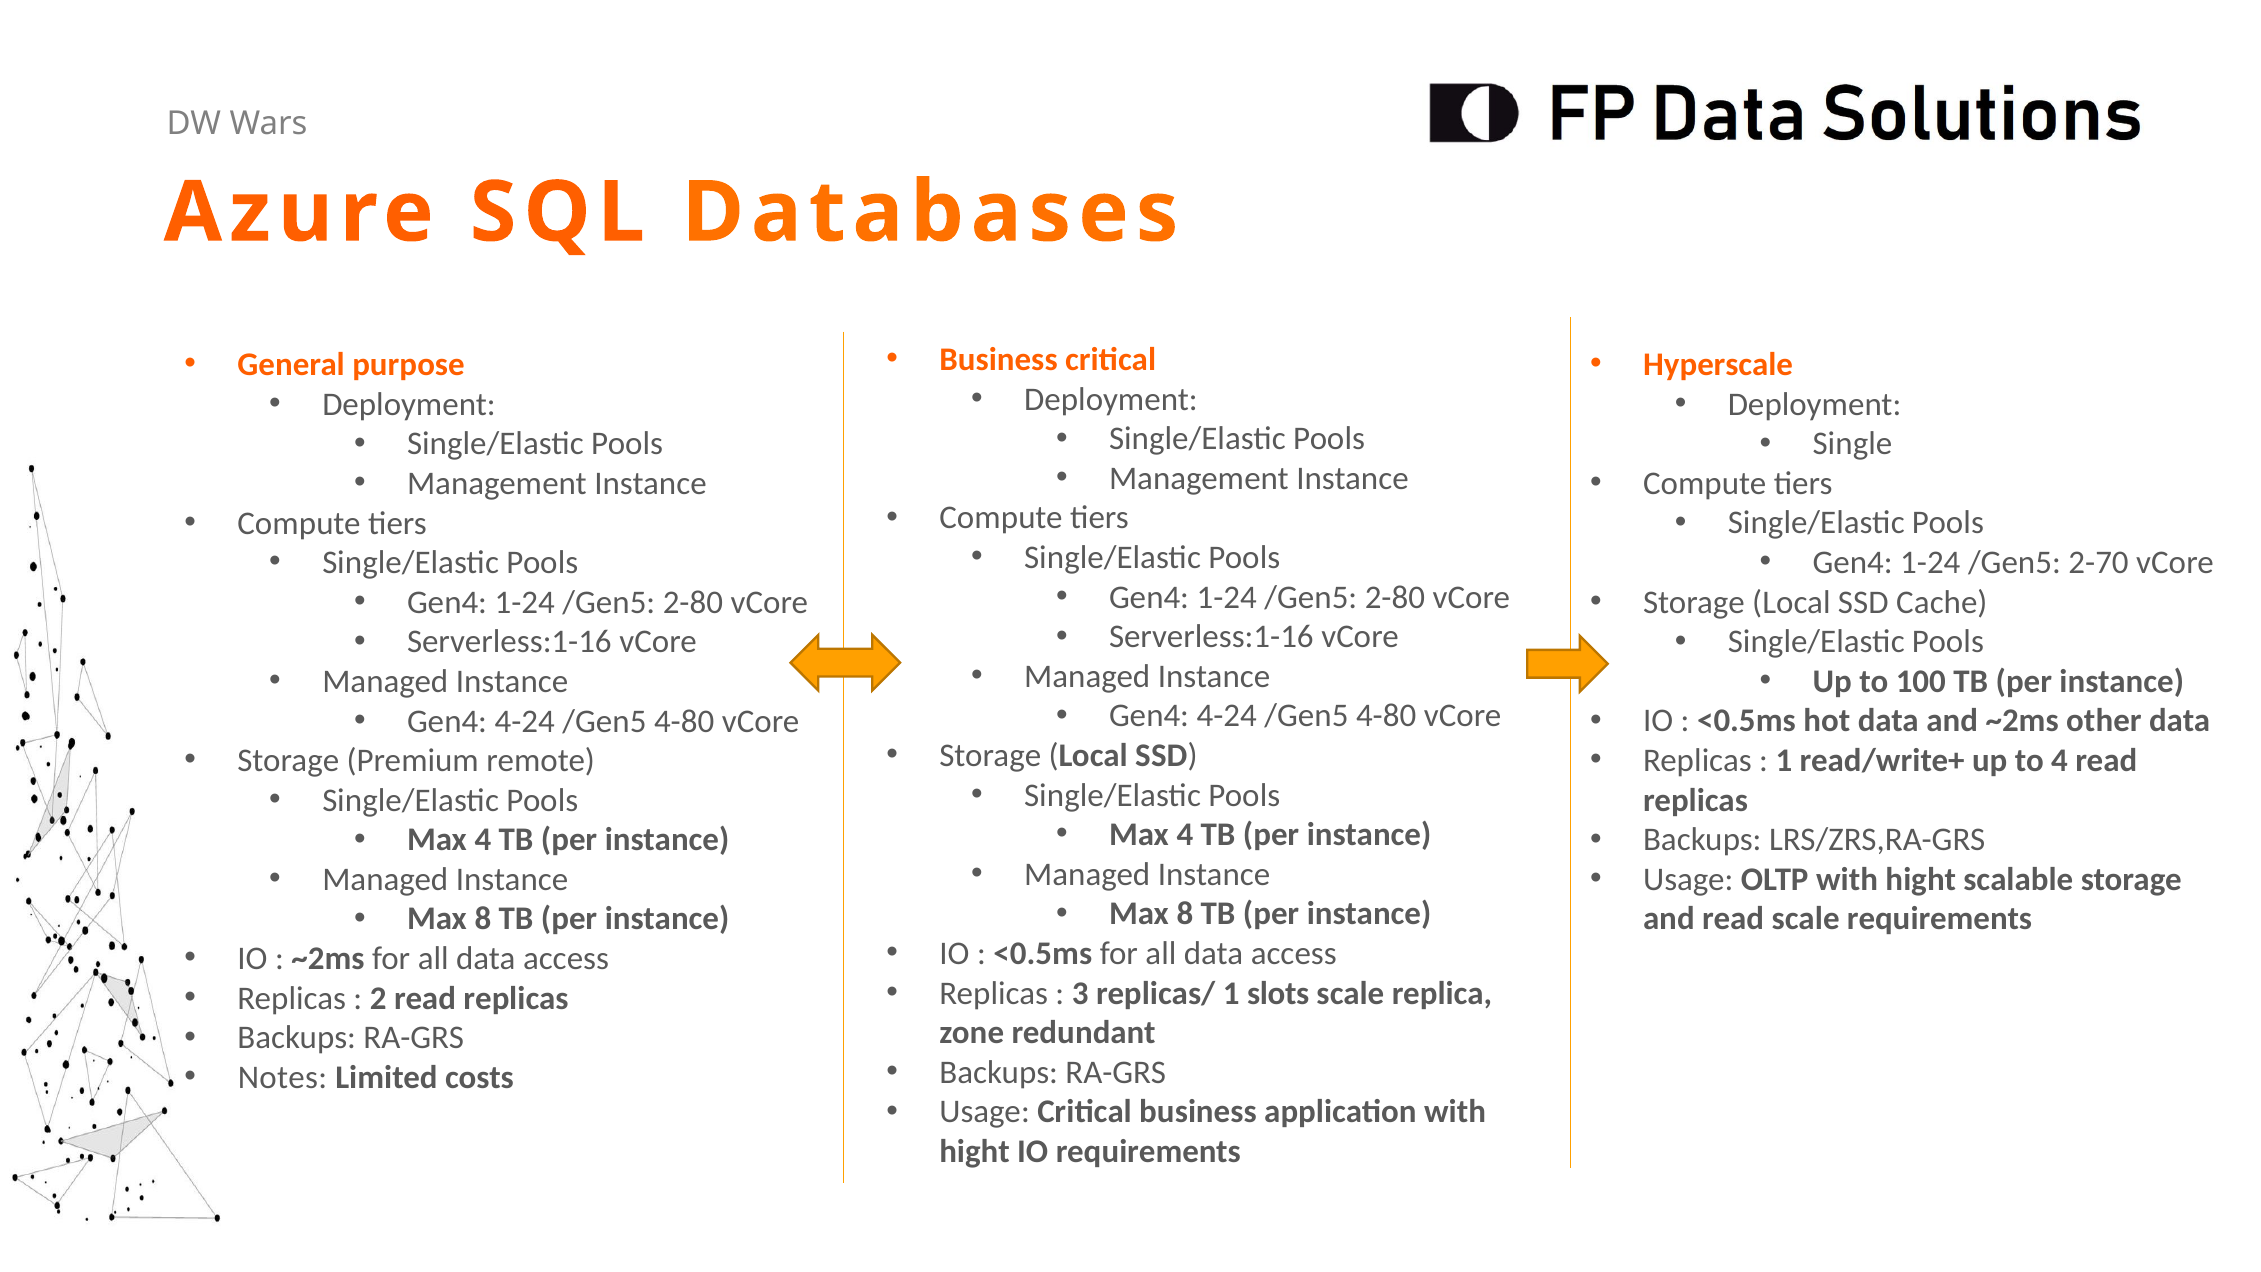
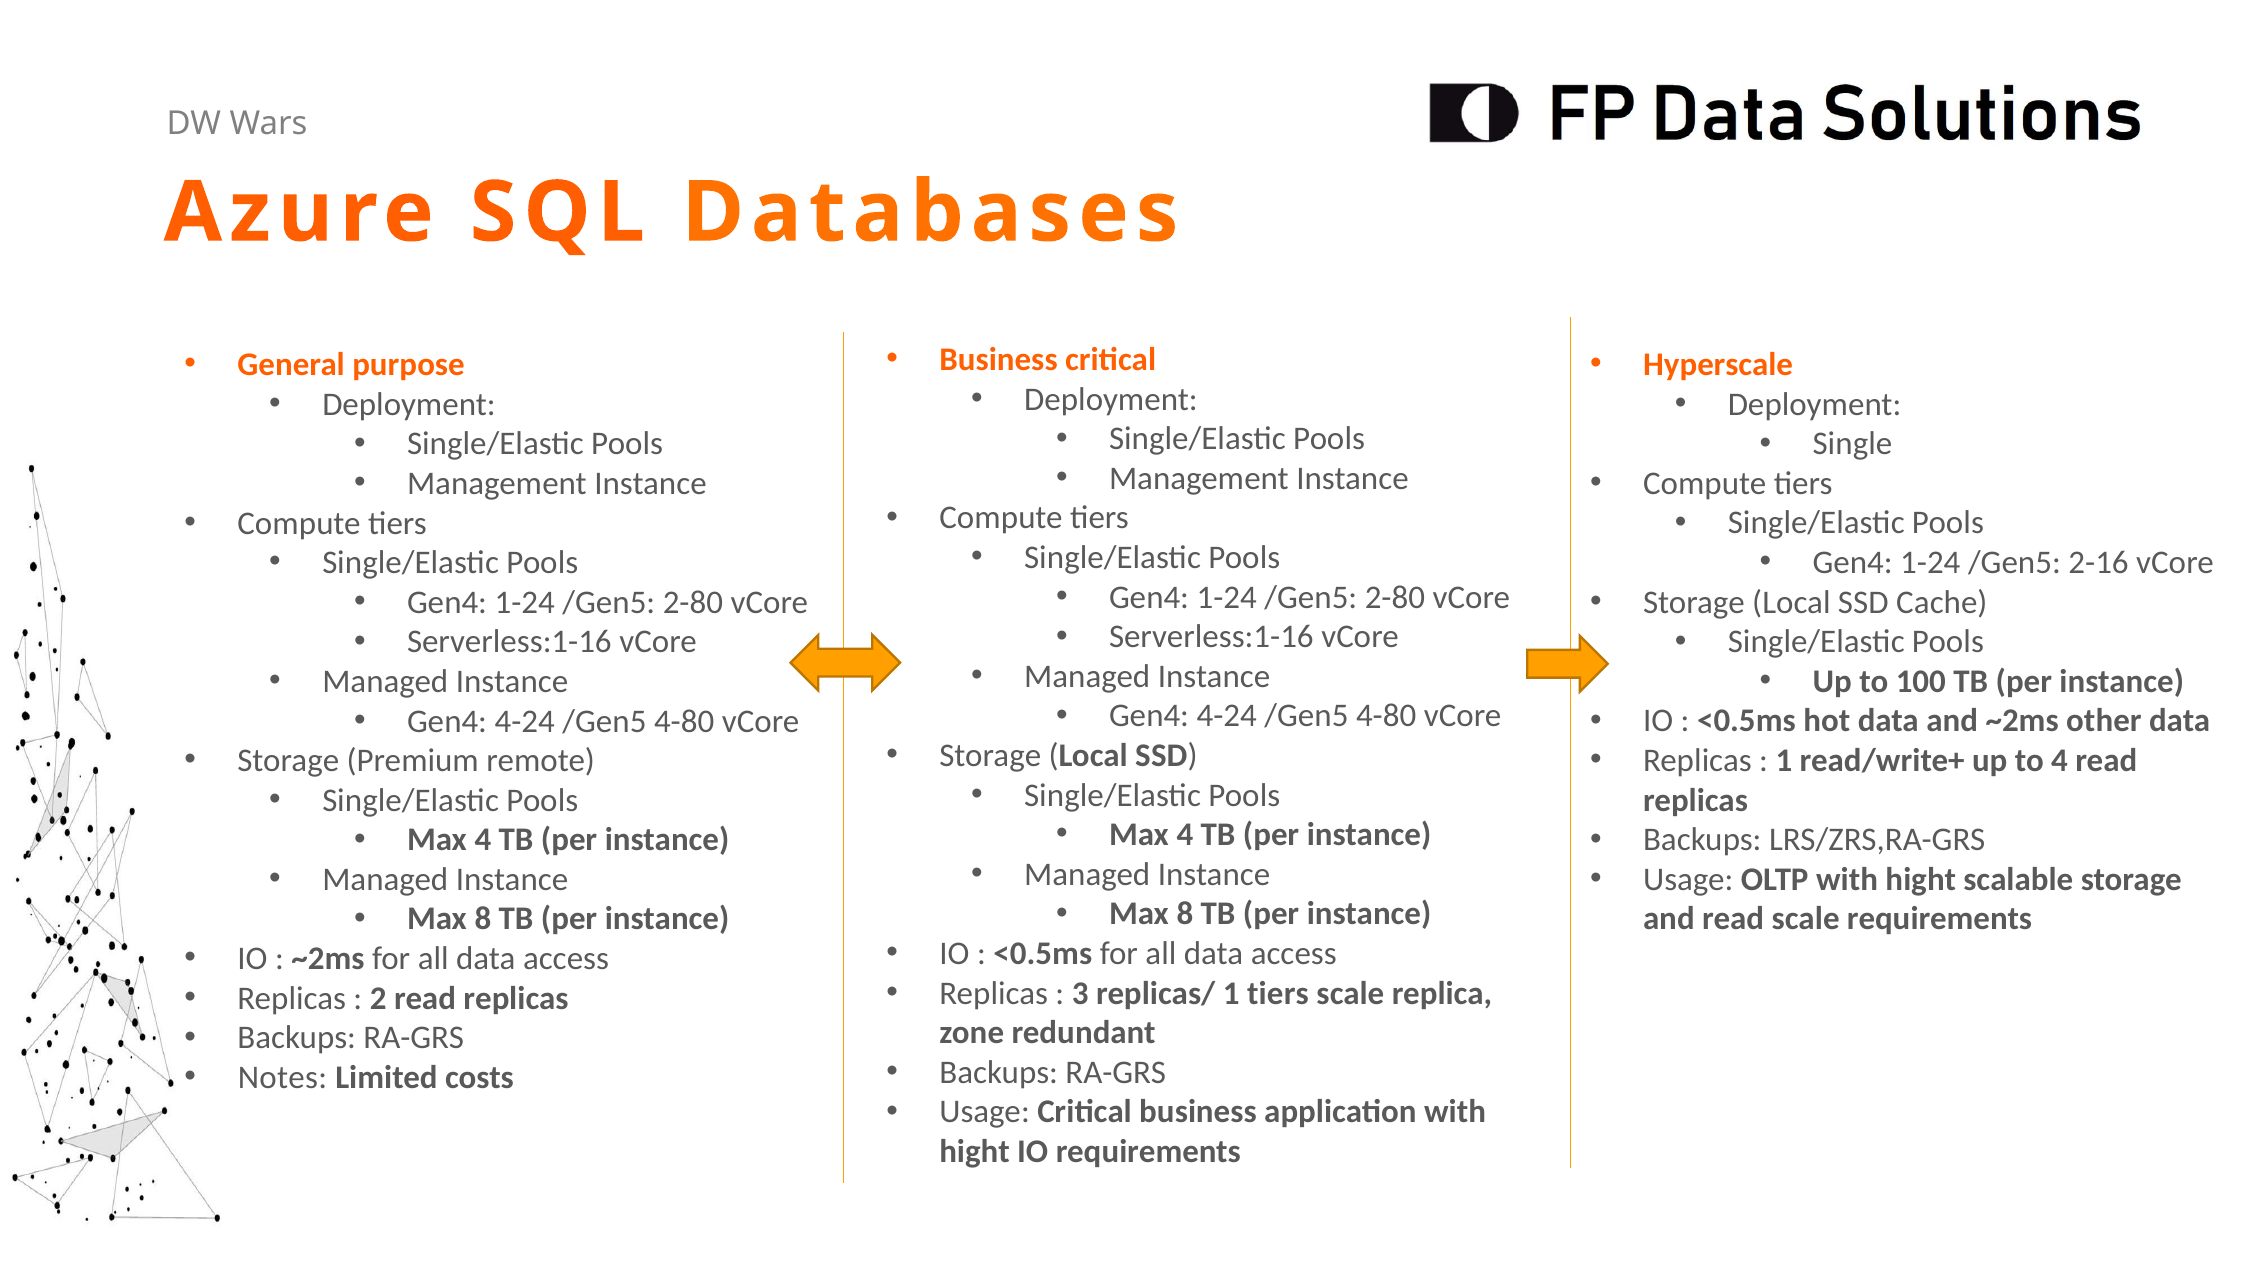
2-70: 2-70 -> 2-16
1 slots: slots -> tiers
